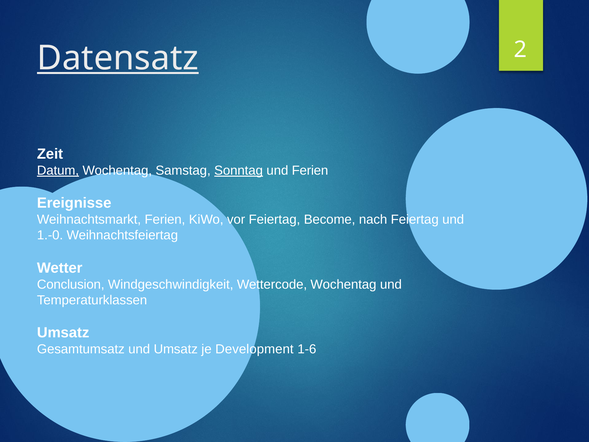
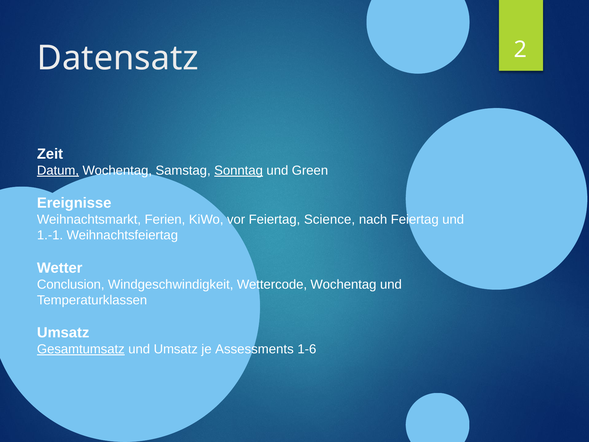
Datensatz underline: present -> none
und Ferien: Ferien -> Green
Become: Become -> Science
1.-0: 1.-0 -> 1.-1
Gesamtumsatz underline: none -> present
Development: Development -> Assessments
